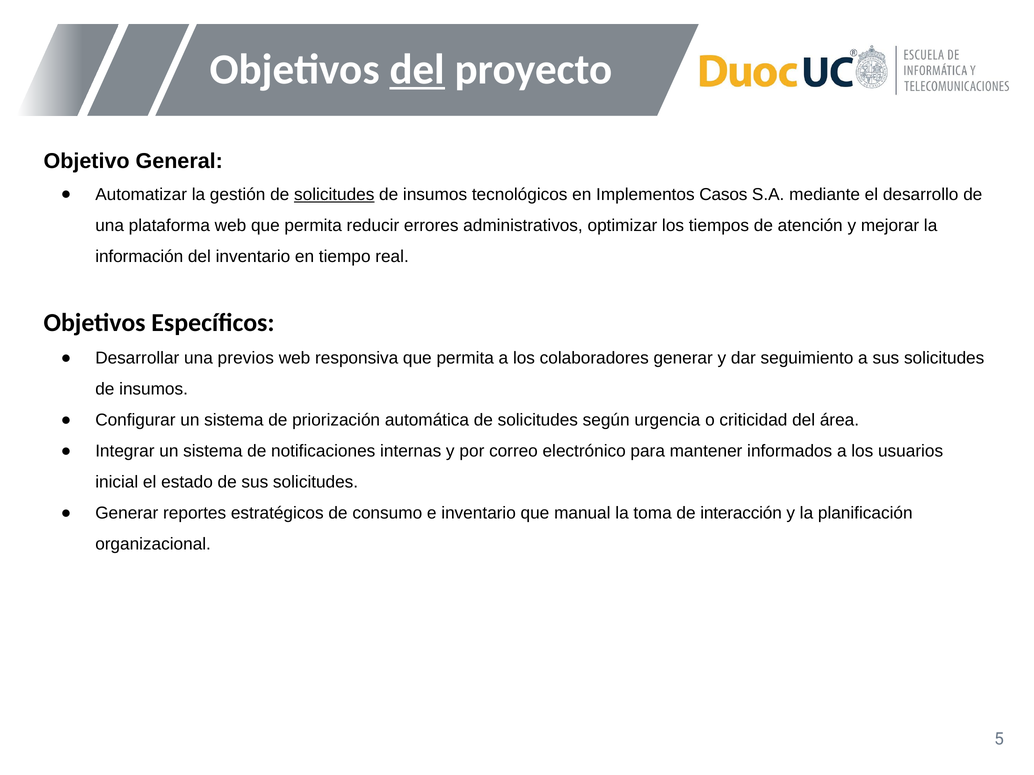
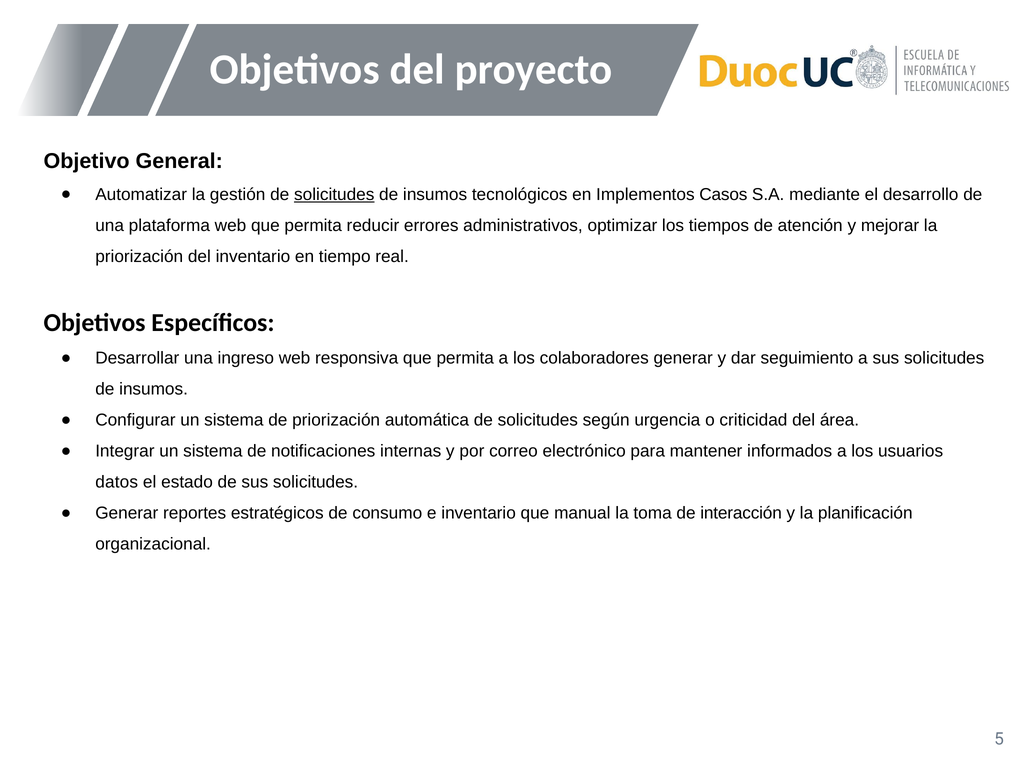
del at (417, 70) underline: present -> none
información at (139, 257): información -> priorización
previos: previos -> ingreso
inicial: inicial -> datos
